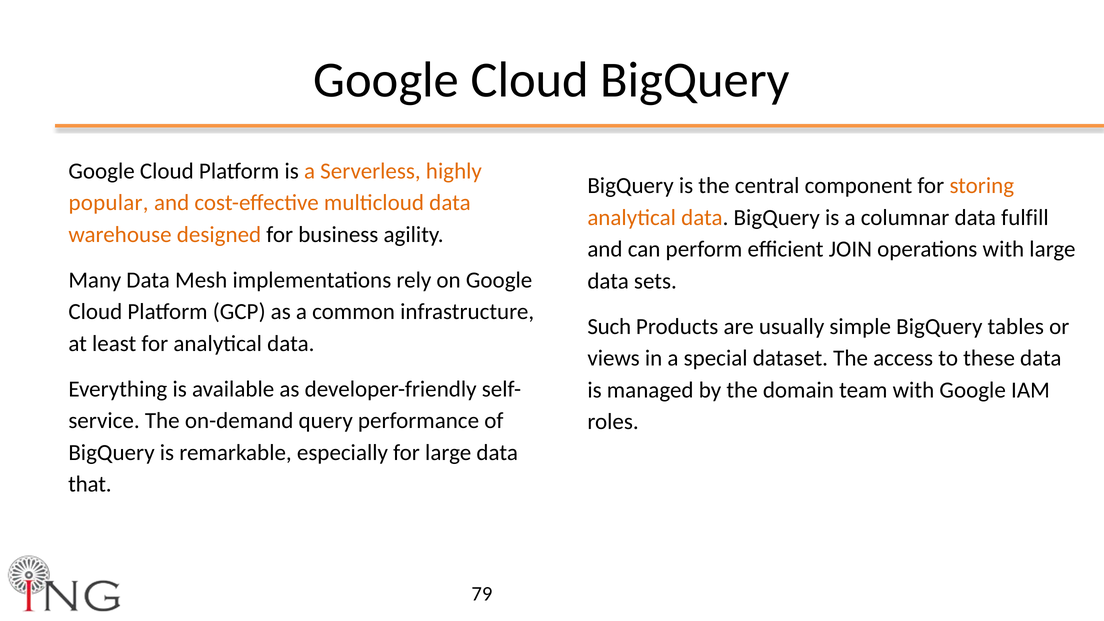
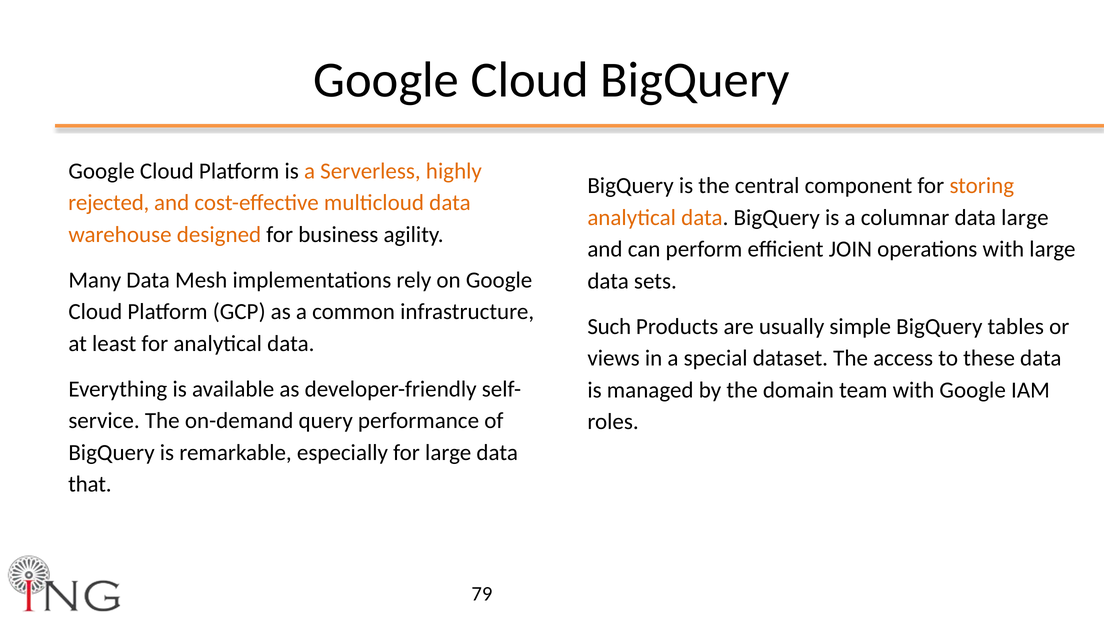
popular: popular -> rejected
data fulfill: fulfill -> large
